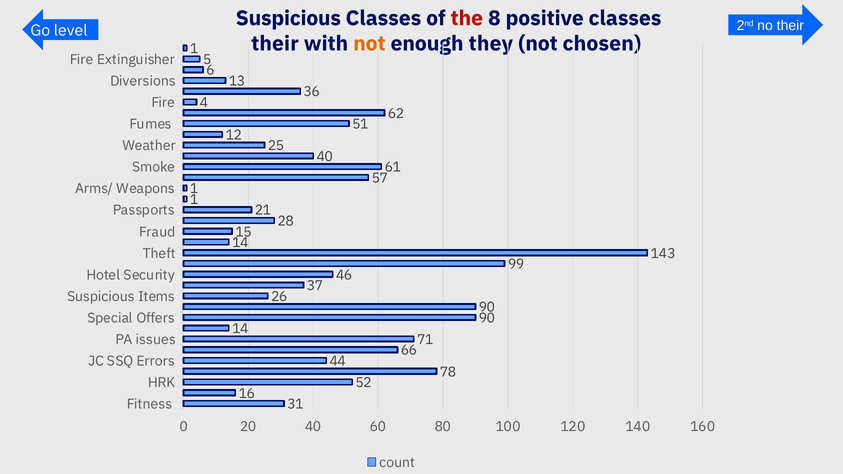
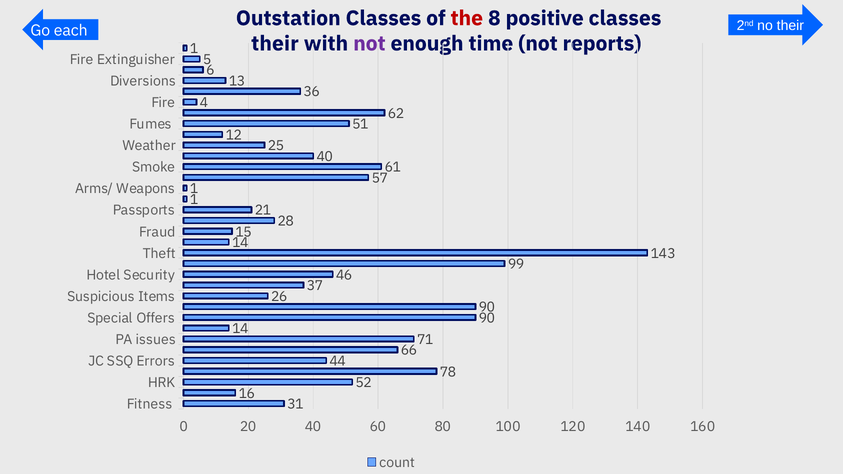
Suspicious at (288, 18): Suspicious -> Outstation
level: level -> each
not at (369, 44) colour: orange -> purple
they: they -> time
chosen: chosen -> reports
